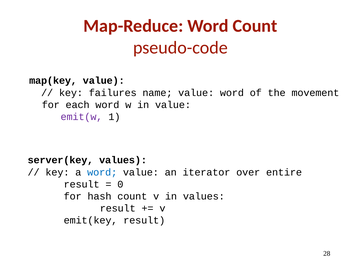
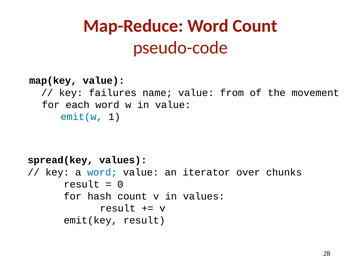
value word: word -> from
emit(w colour: purple -> blue
server(key: server(key -> spread(key
entire: entire -> chunks
